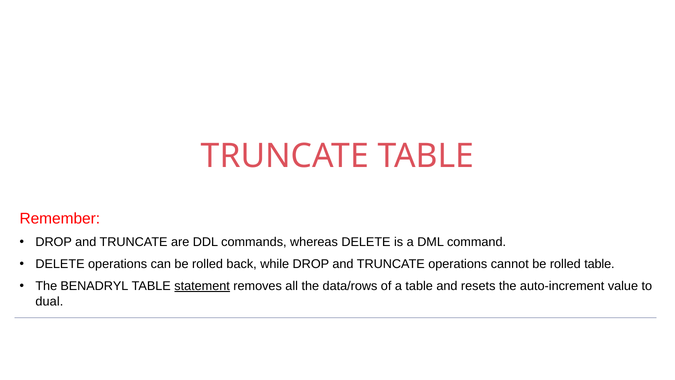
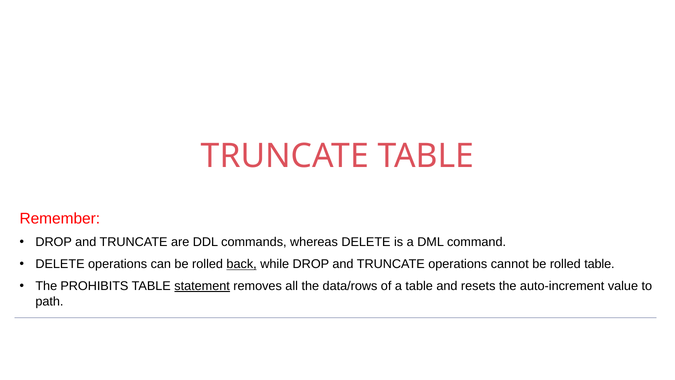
back underline: none -> present
BENADRYL: BENADRYL -> PROHIBITS
dual: dual -> path
